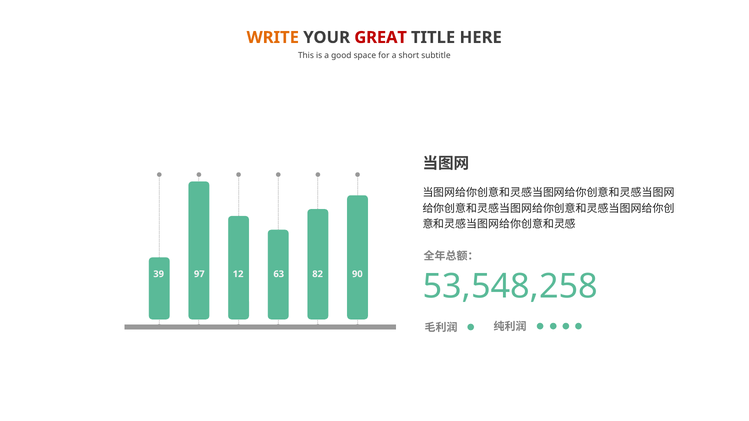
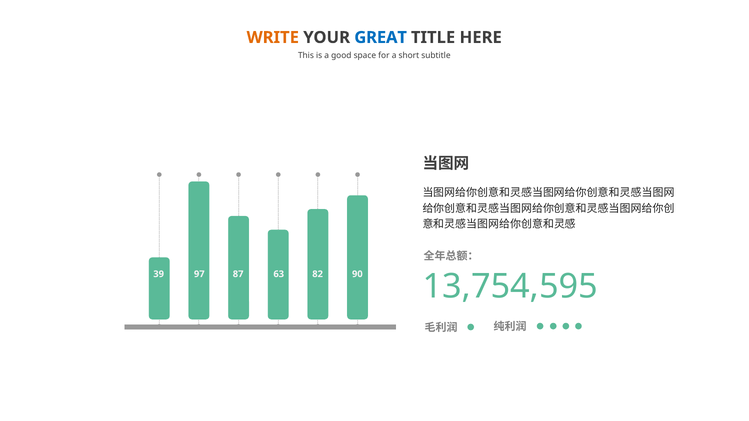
GREAT colour: red -> blue
12: 12 -> 87
53,548,258: 53,548,258 -> 13,754,595
